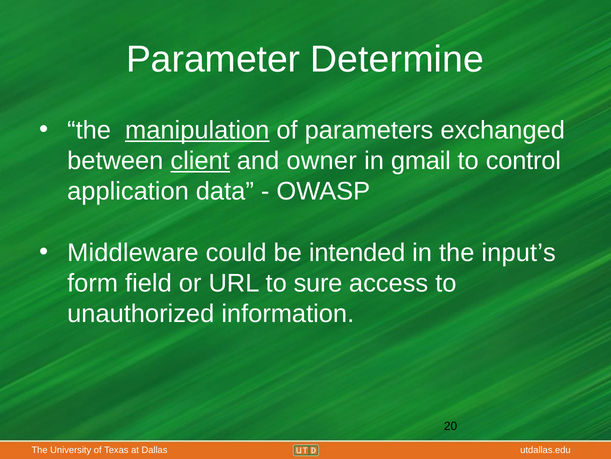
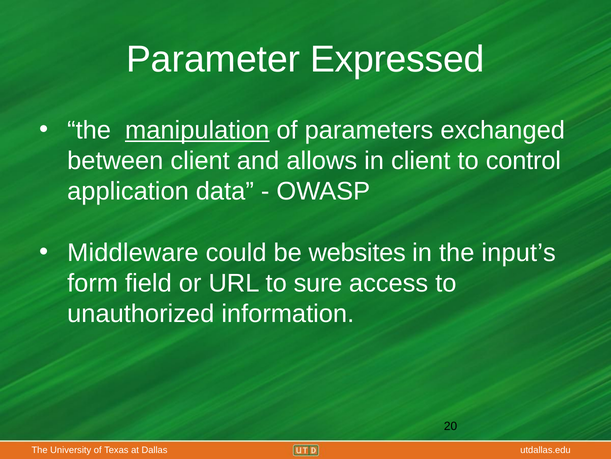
Determine: Determine -> Expressed
client at (200, 161) underline: present -> none
owner: owner -> allows
in gmail: gmail -> client
intended: intended -> websites
